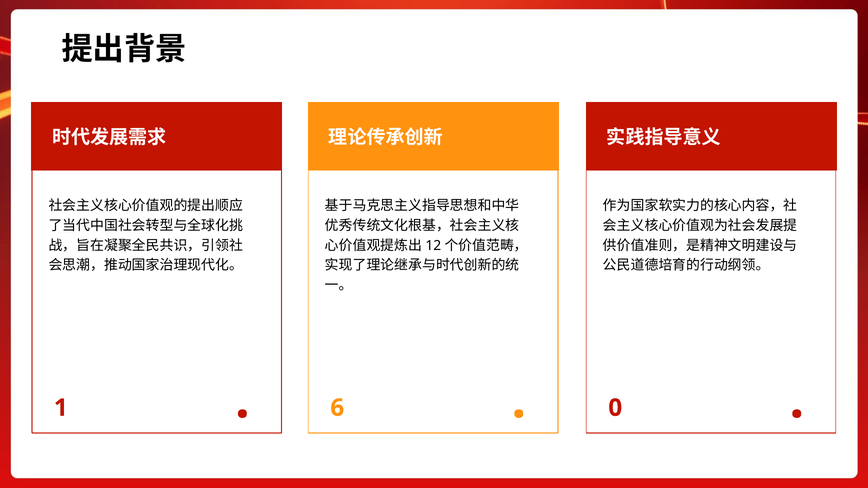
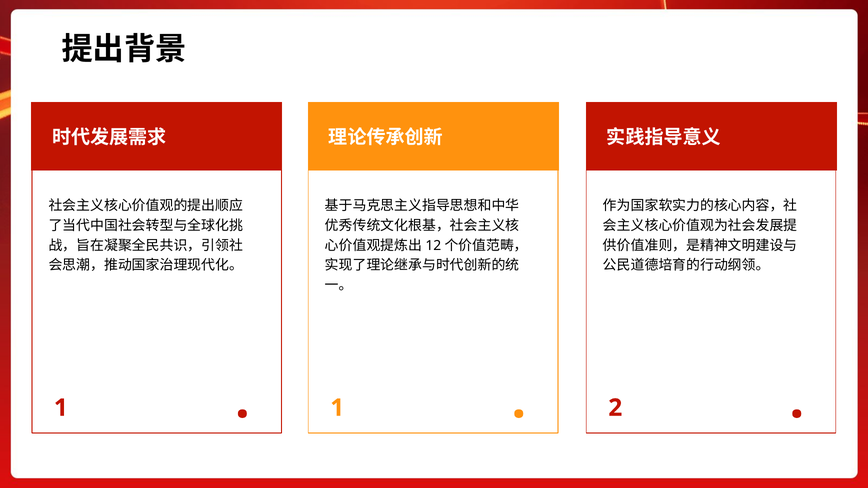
6 at (337, 408): 6 -> 1
0: 0 -> 2
